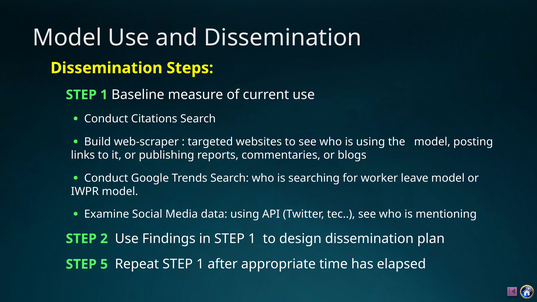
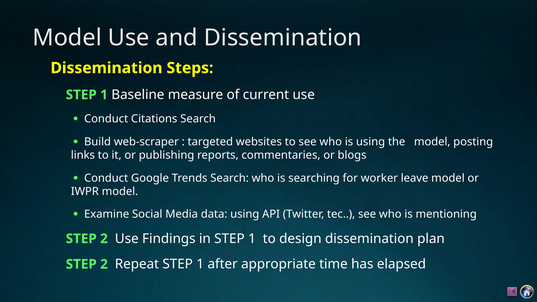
5 at (104, 264): 5 -> 2
